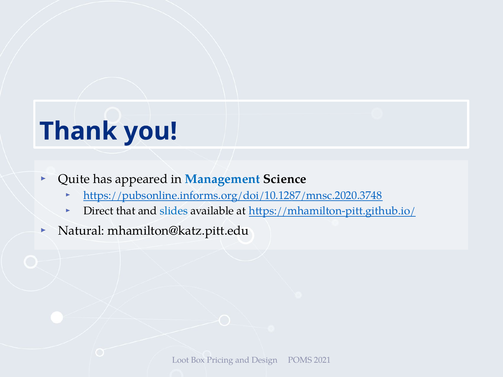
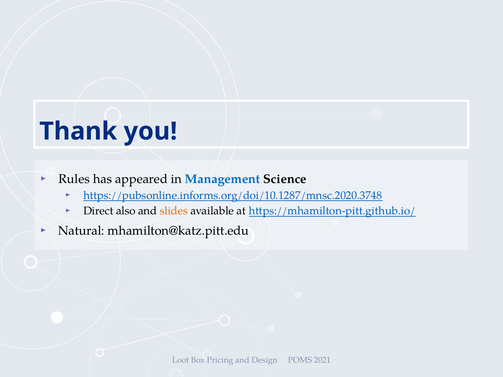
Quite: Quite -> Rules
that: that -> also
slides colour: blue -> orange
